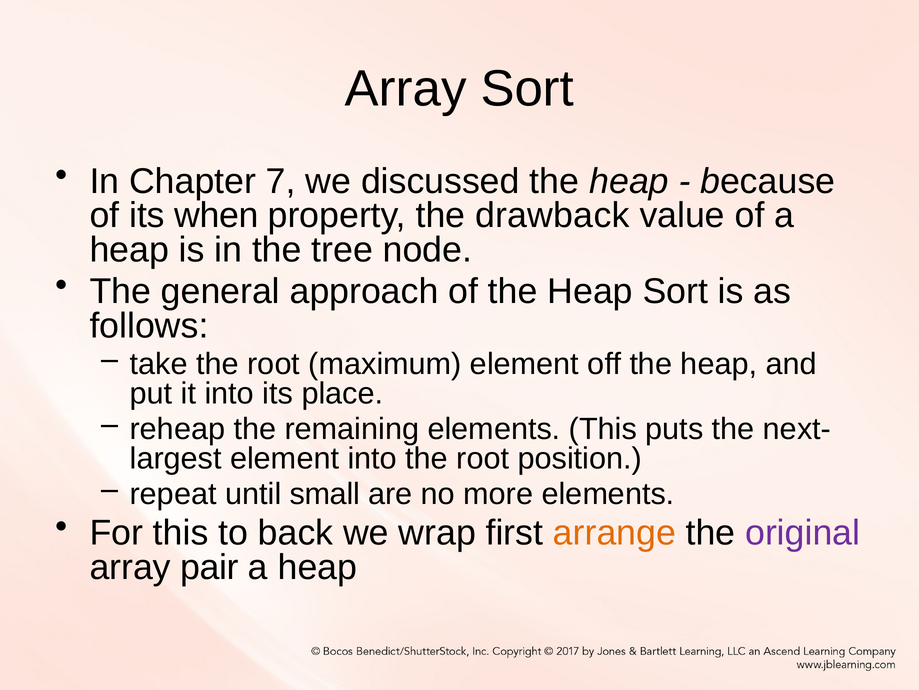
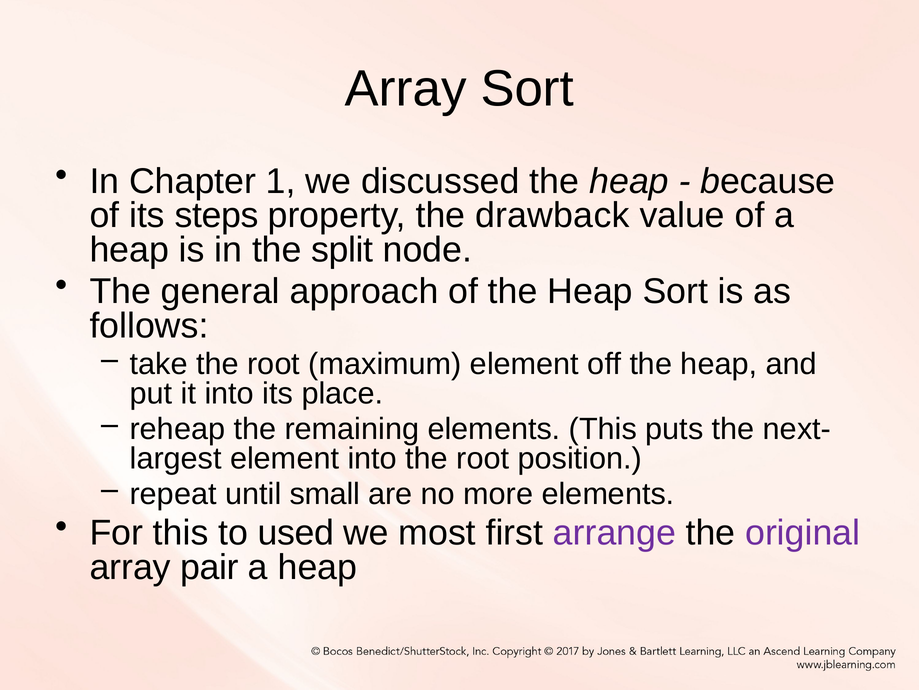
7: 7 -> 1
when: when -> steps
tree: tree -> split
back: back -> used
wrap: wrap -> most
arrange colour: orange -> purple
